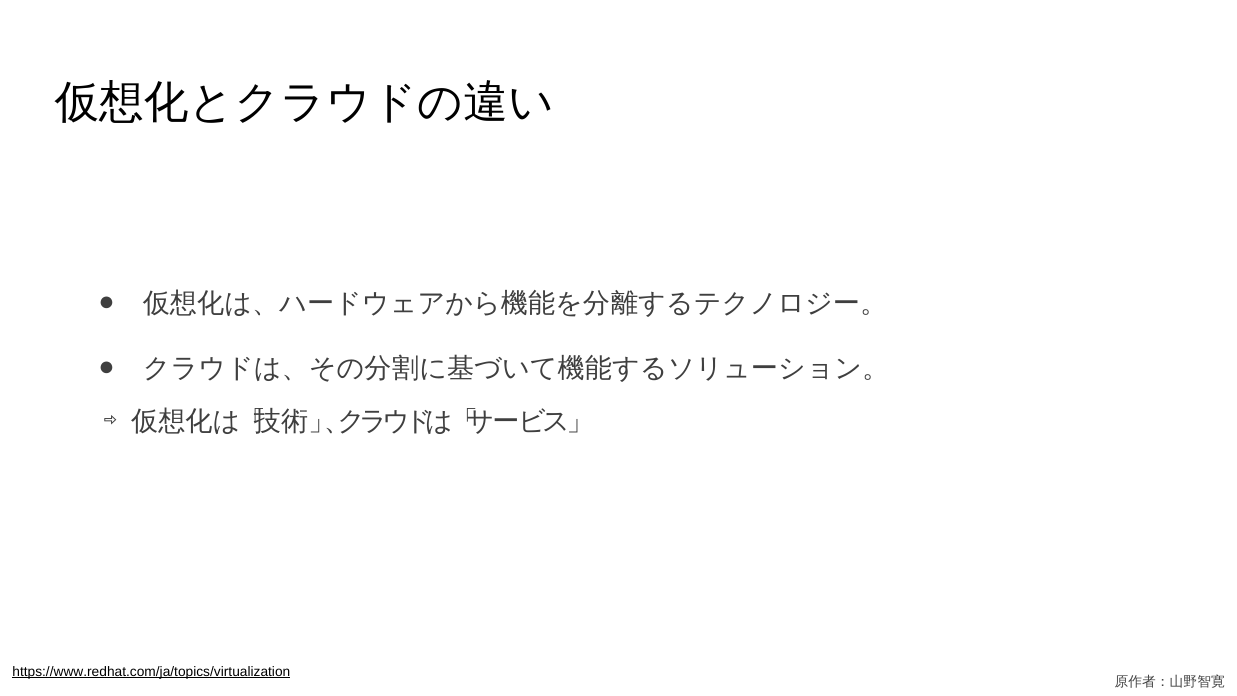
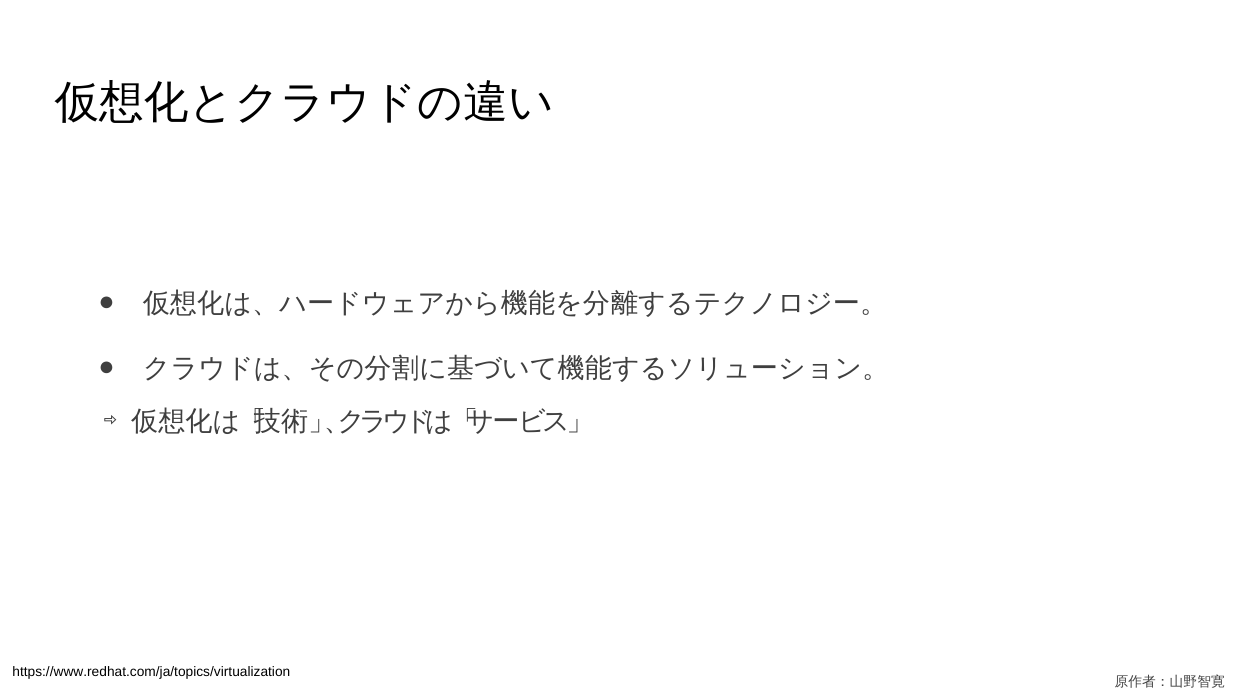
https://www.redhat.com/ja/topics/virtualization underline: present -> none
